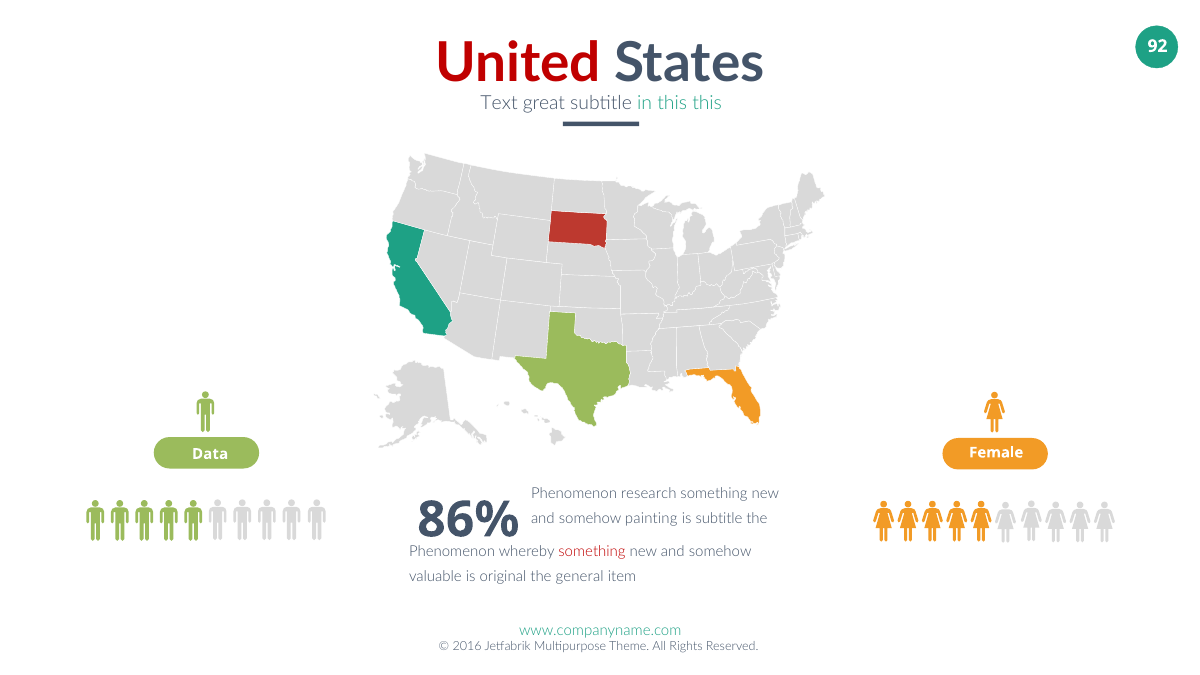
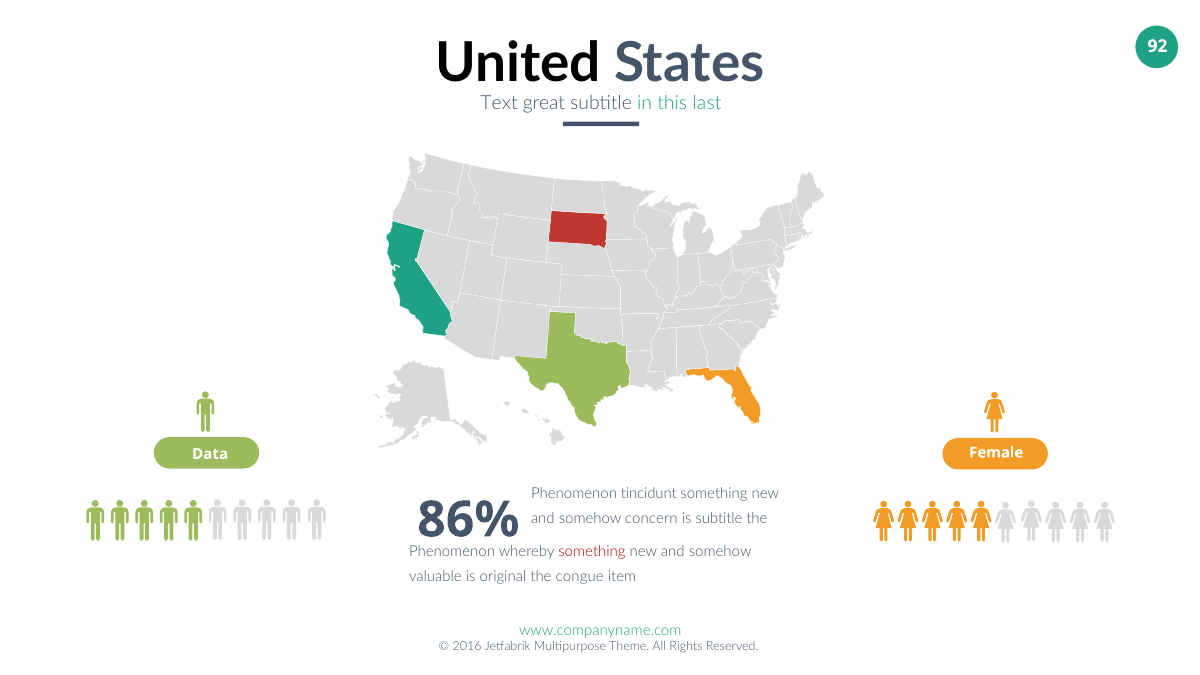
United colour: red -> black
this this: this -> last
research: research -> tincidunt
painting: painting -> concern
general: general -> congue
